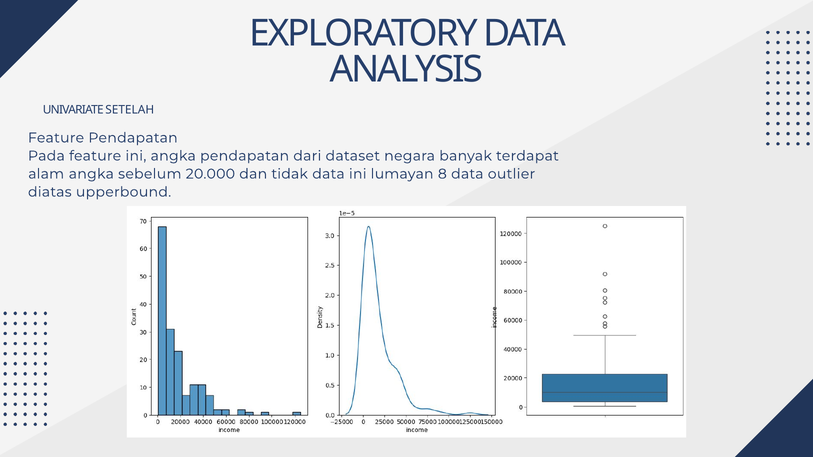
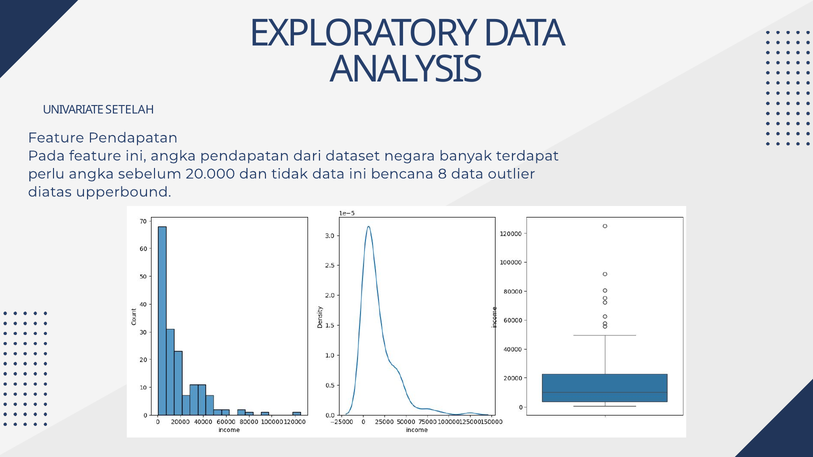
alam: alam -> perlu
lumayan: lumayan -> bencana
